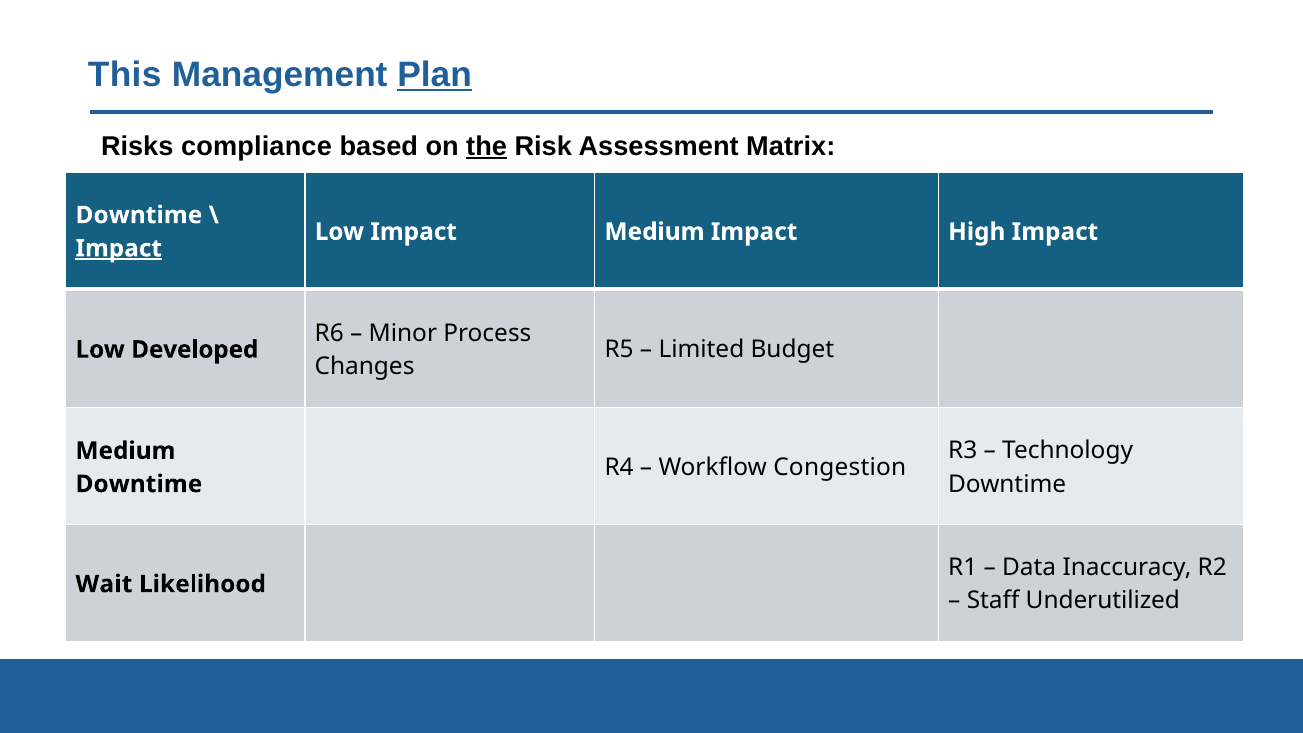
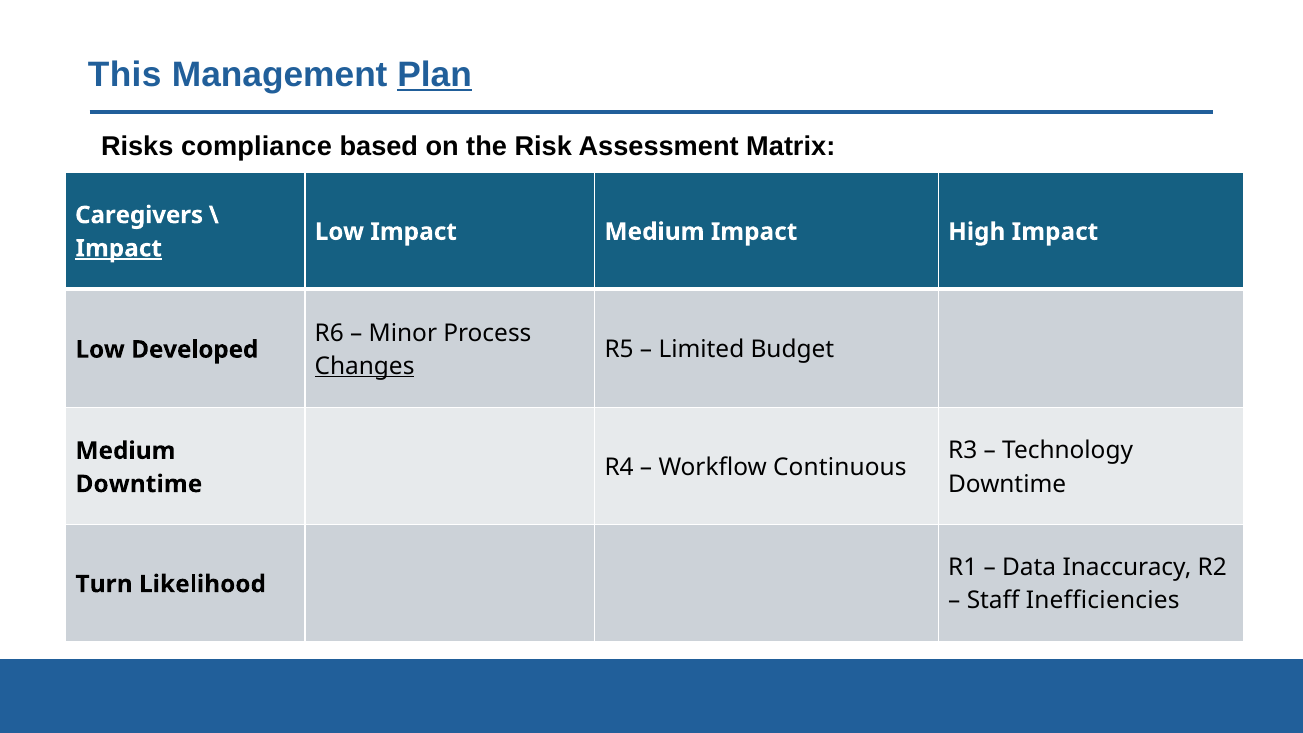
the underline: present -> none
Downtime at (139, 215): Downtime -> Caregivers
Changes underline: none -> present
Congestion: Congestion -> Continuous
Wait: Wait -> Turn
Underutilized: Underutilized -> Inefficiencies
